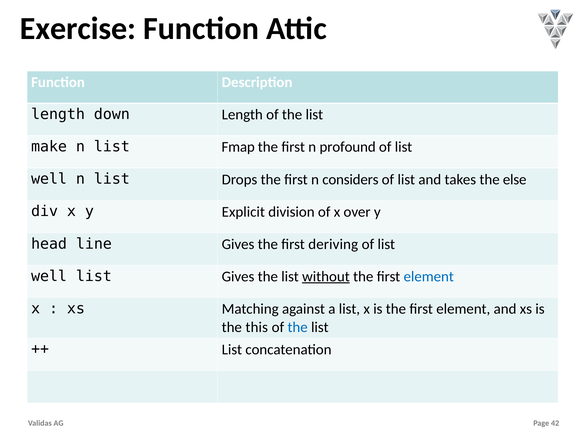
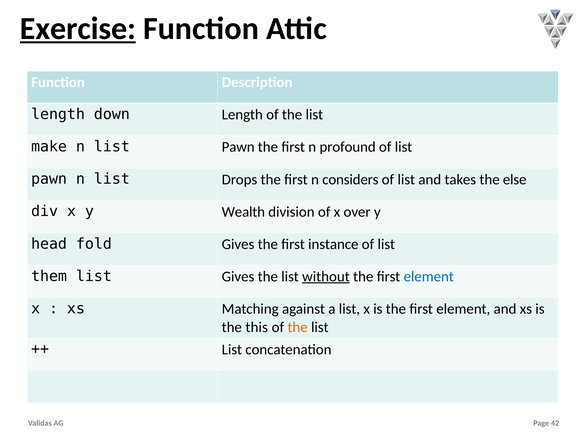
Exercise underline: none -> present
n list Fmap: Fmap -> Pawn
well at (49, 179): well -> pawn
Explicit: Explicit -> Wealth
line: line -> fold
deriving: deriving -> instance
well at (49, 276): well -> them
the at (298, 327) colour: blue -> orange
